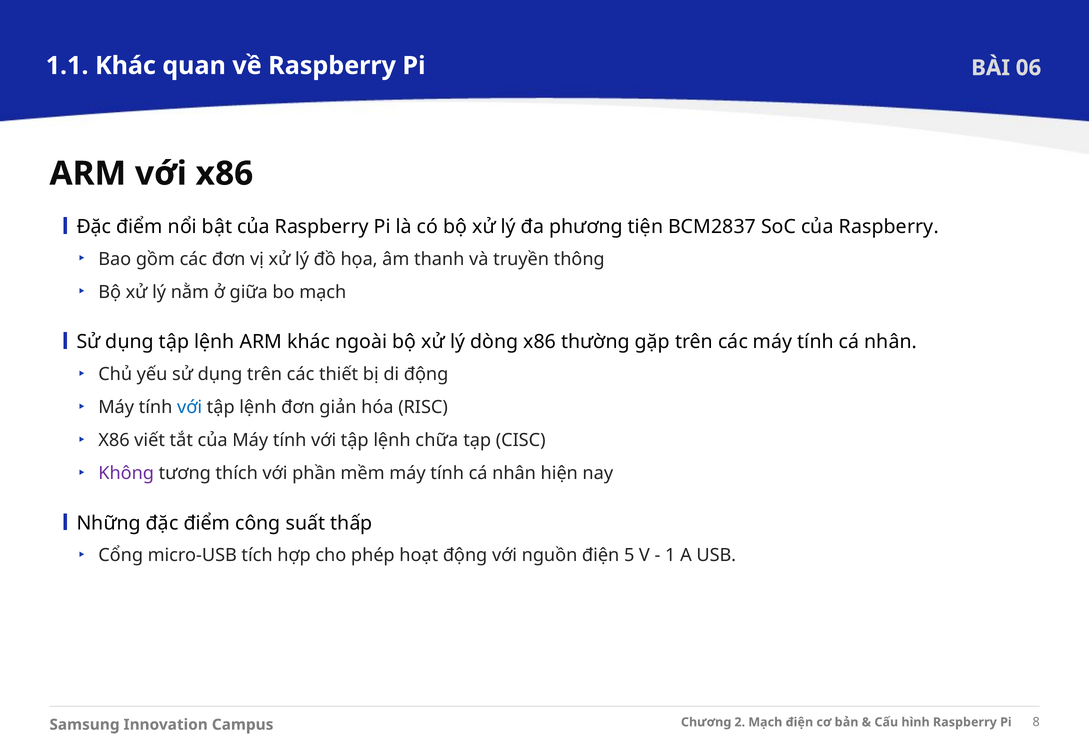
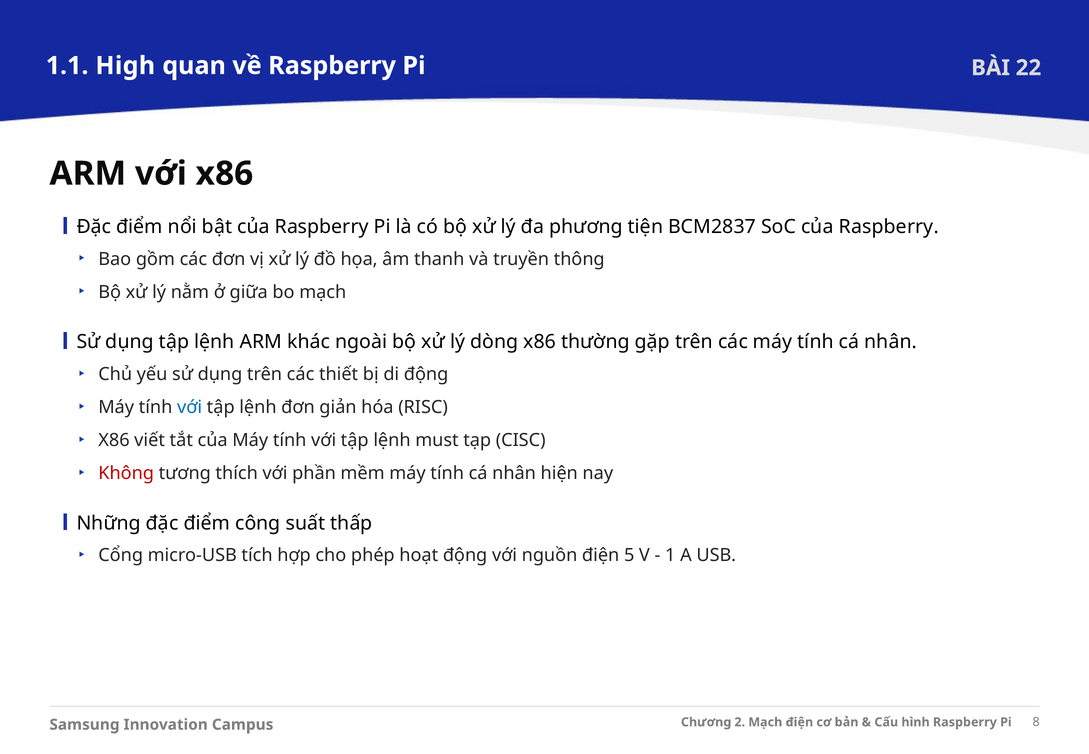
1.1 Khác: Khác -> High
06: 06 -> 22
chữa: chữa -> must
Không colour: purple -> red
